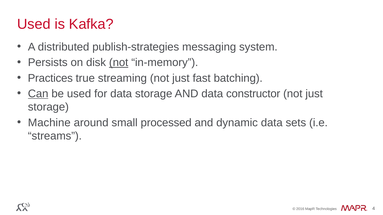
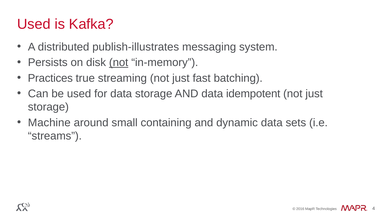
publish-strategies: publish-strategies -> publish-illustrates
Can underline: present -> none
constructor: constructor -> idempotent
processed: processed -> containing
